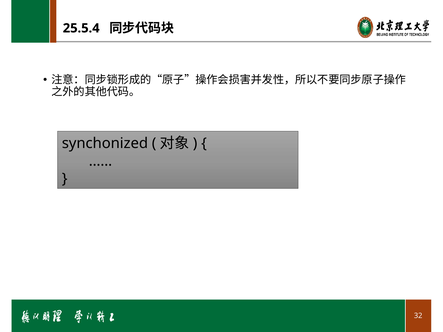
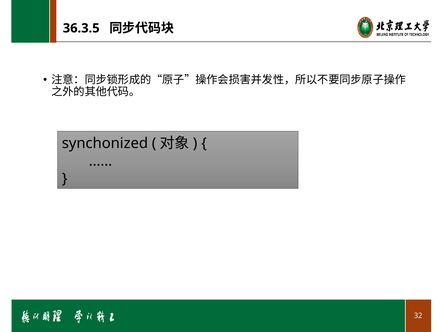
25.5.4: 25.5.4 -> 36.3.5
